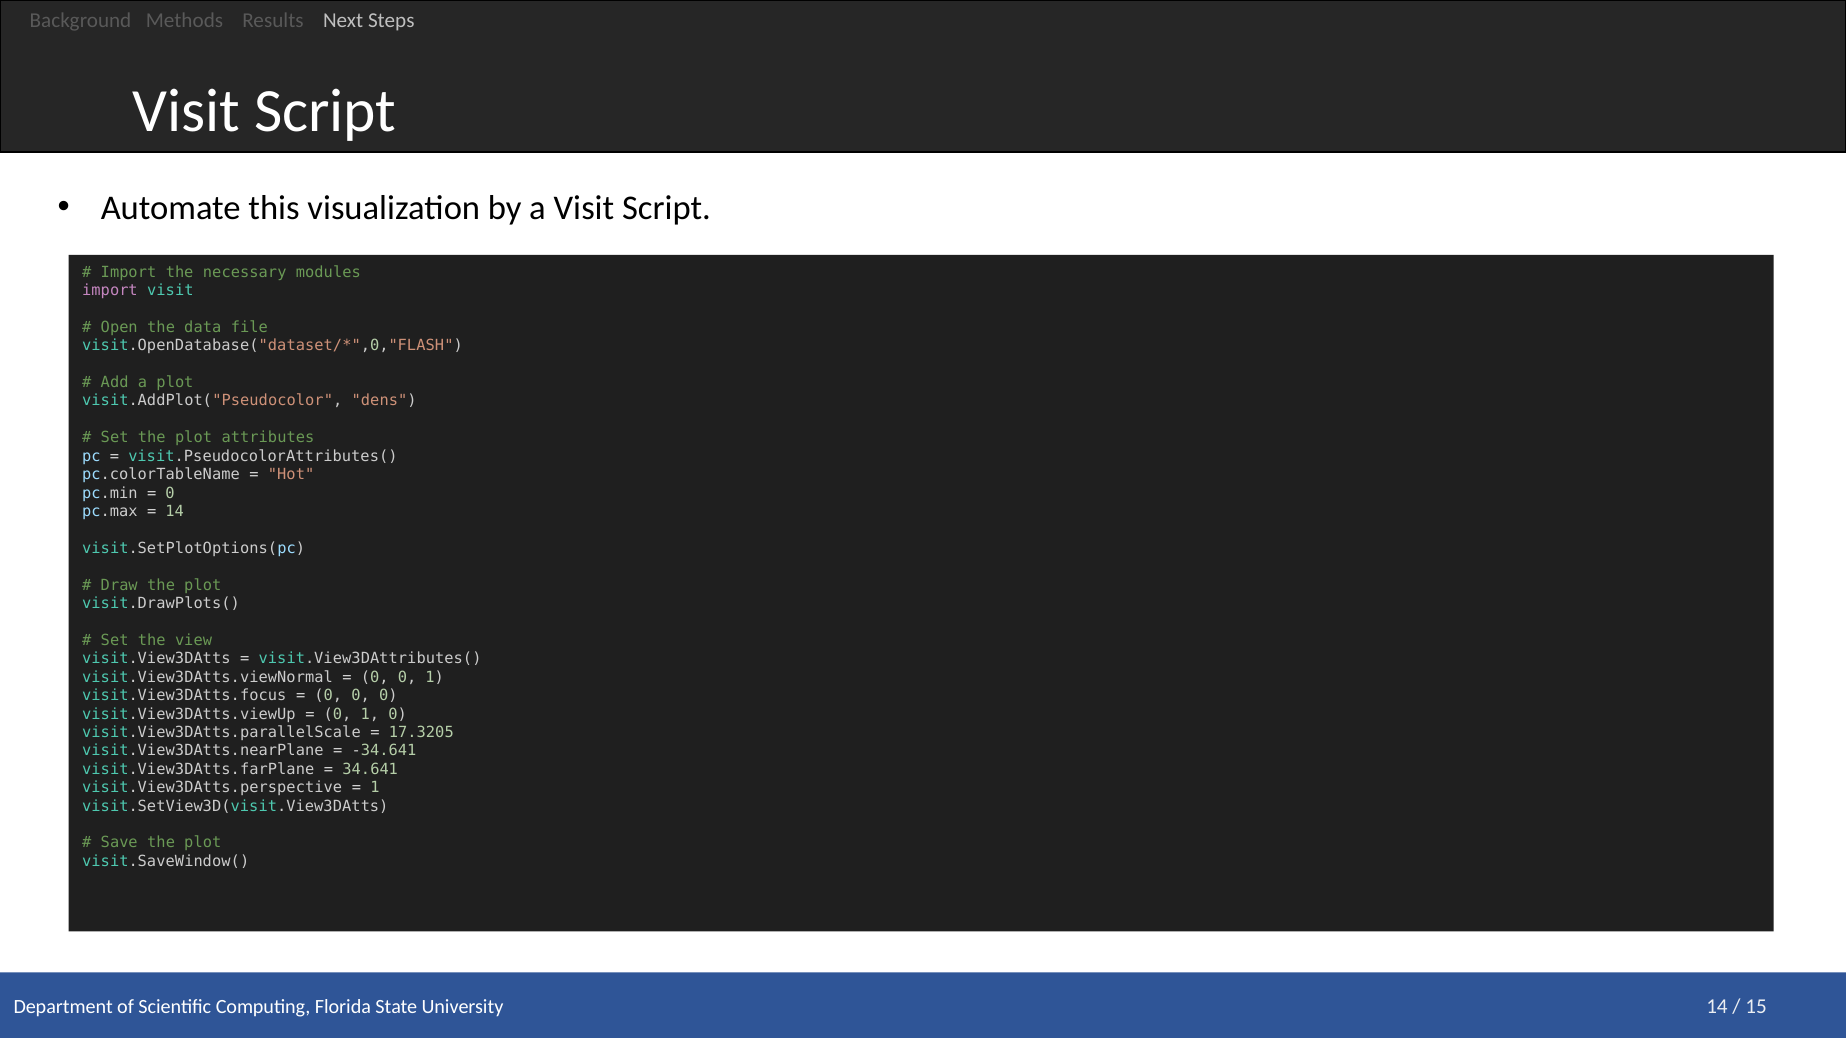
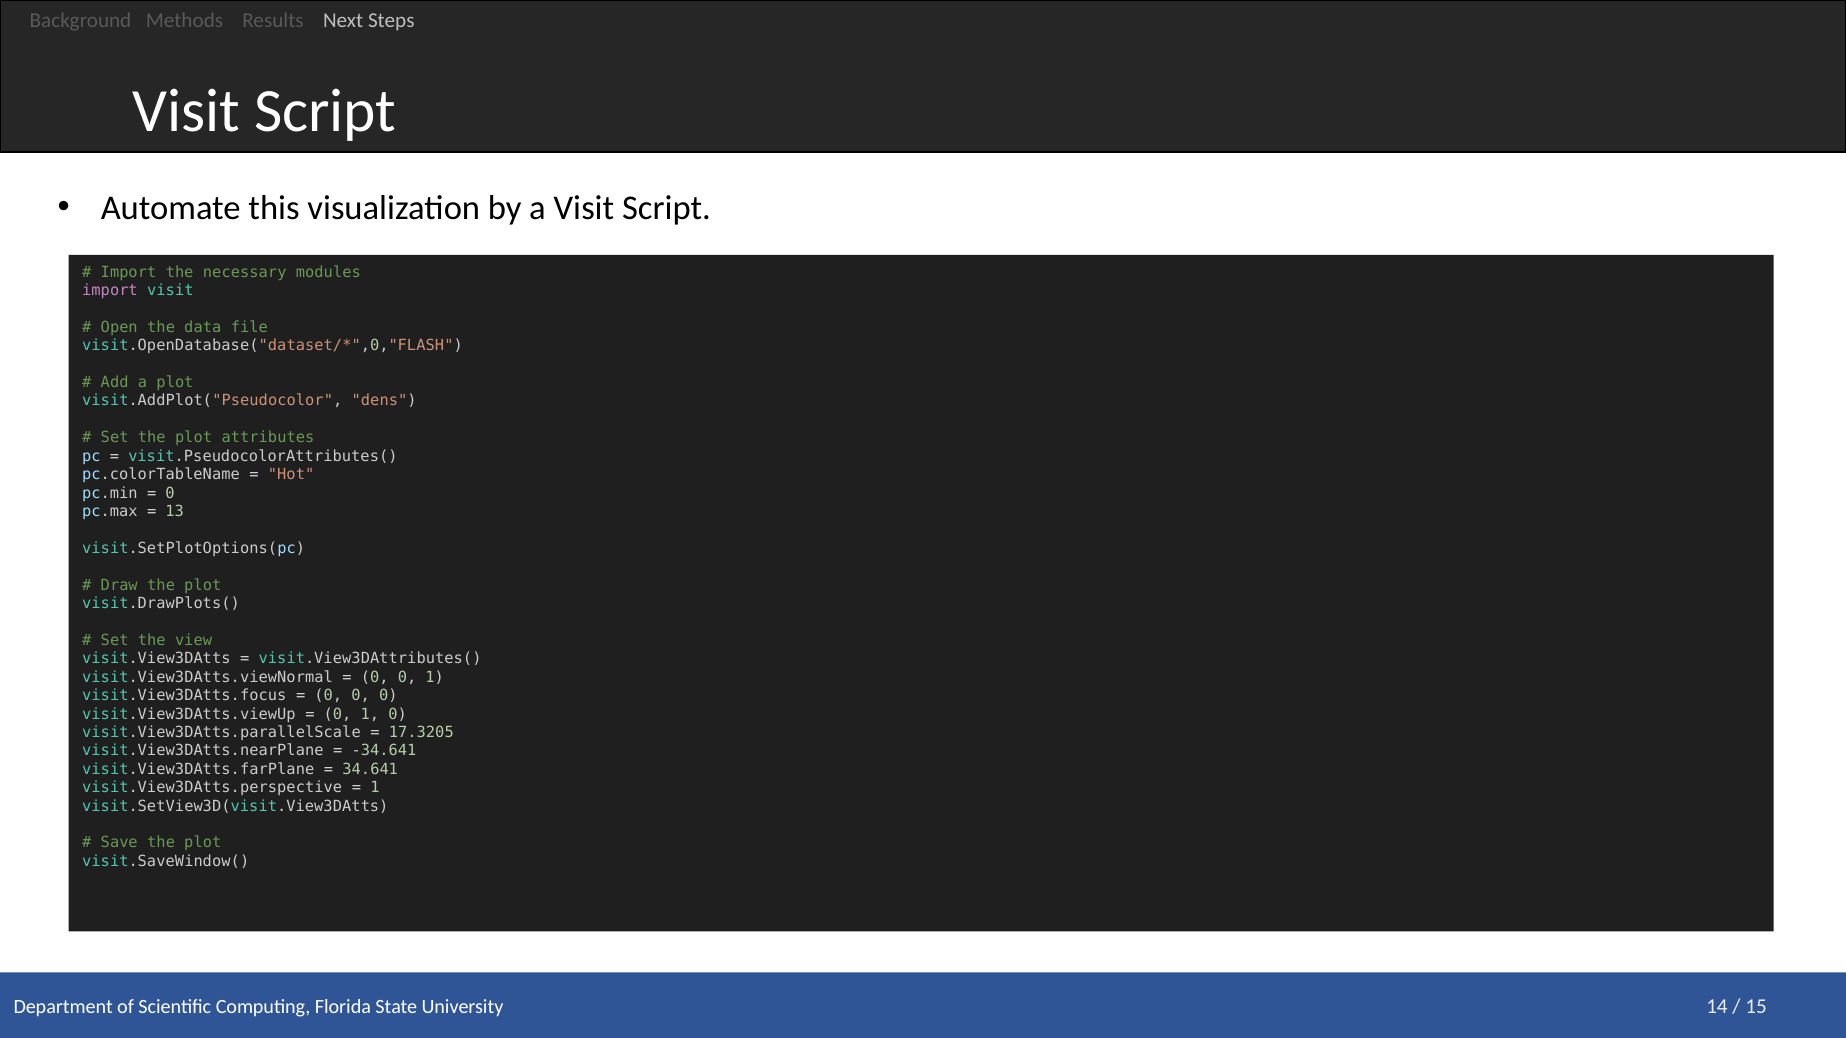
14 at (175, 512): 14 -> 13
